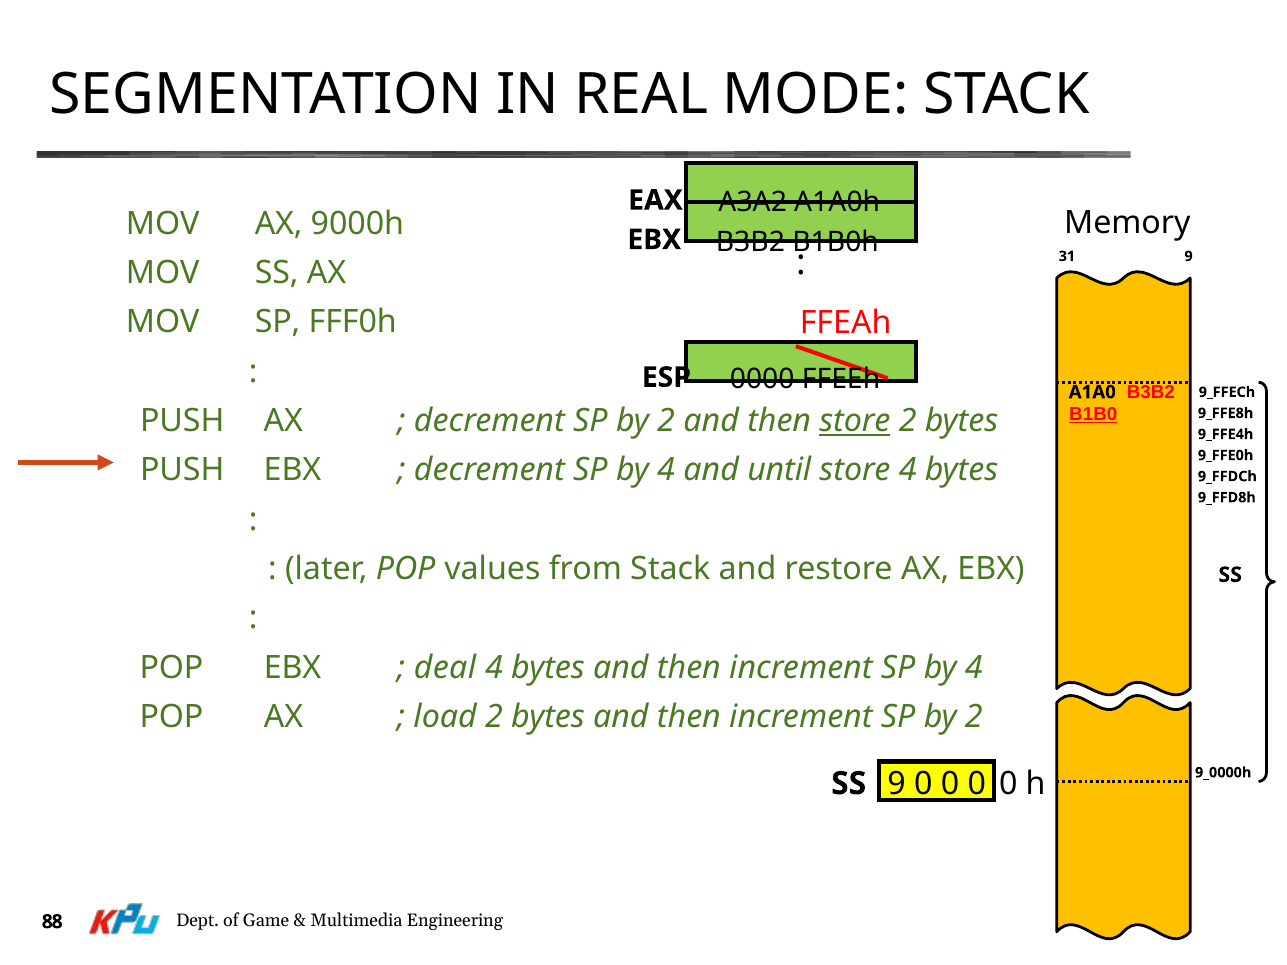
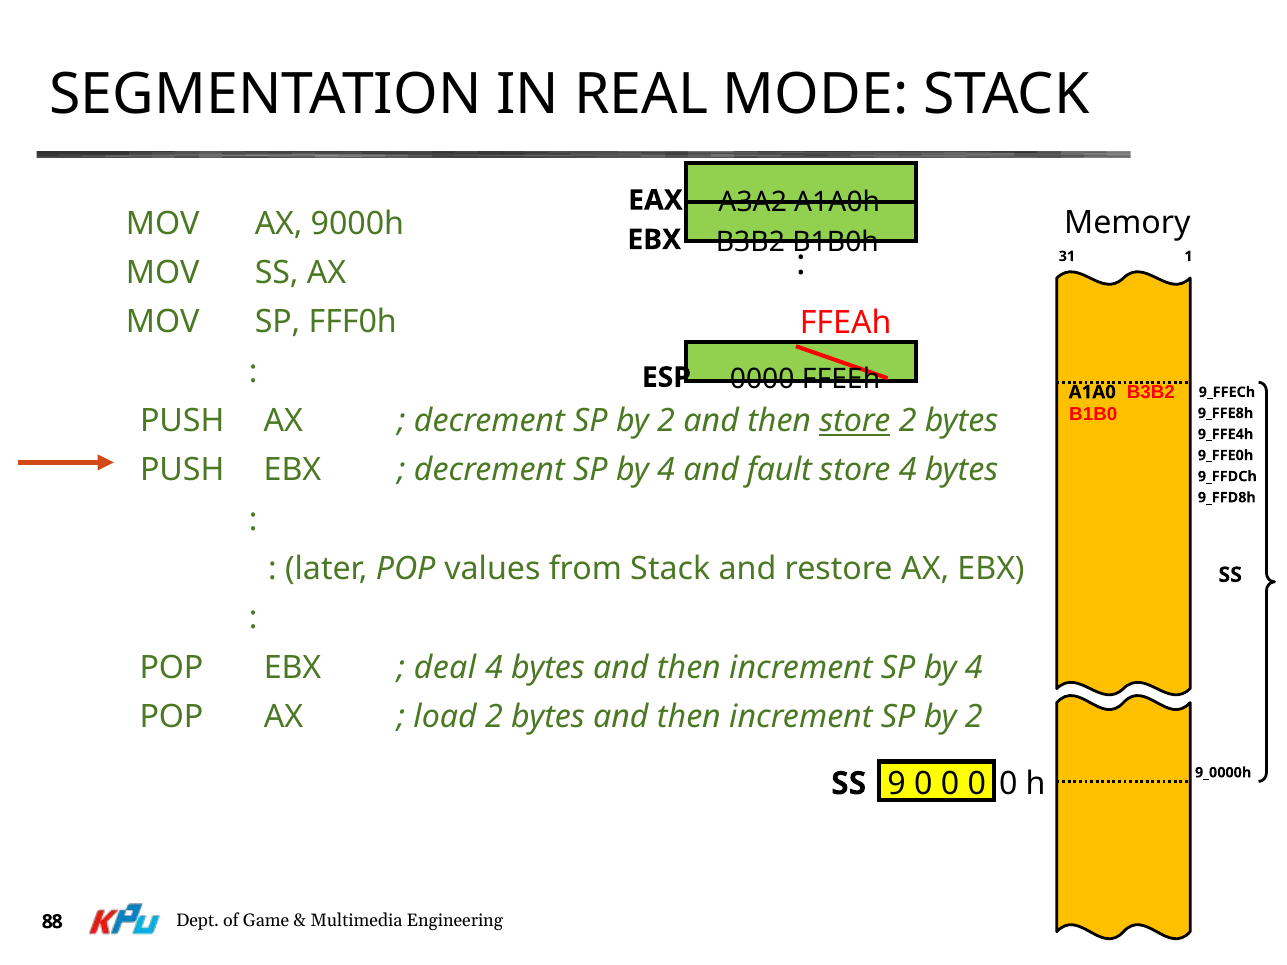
31 9: 9 -> 1
B1B0 underline: present -> none
until: until -> fault
